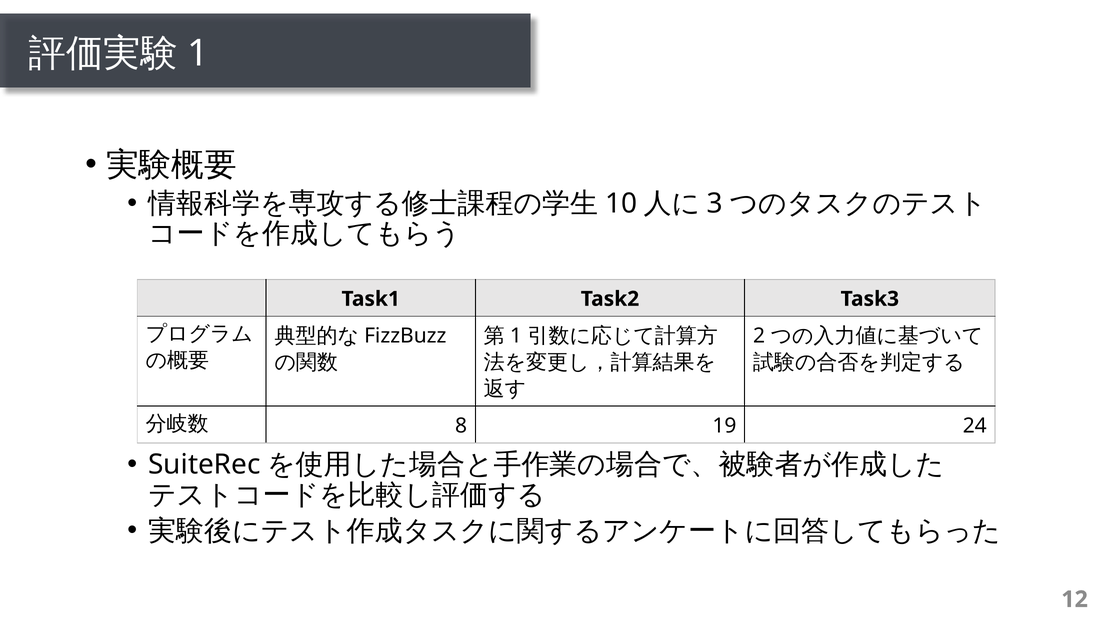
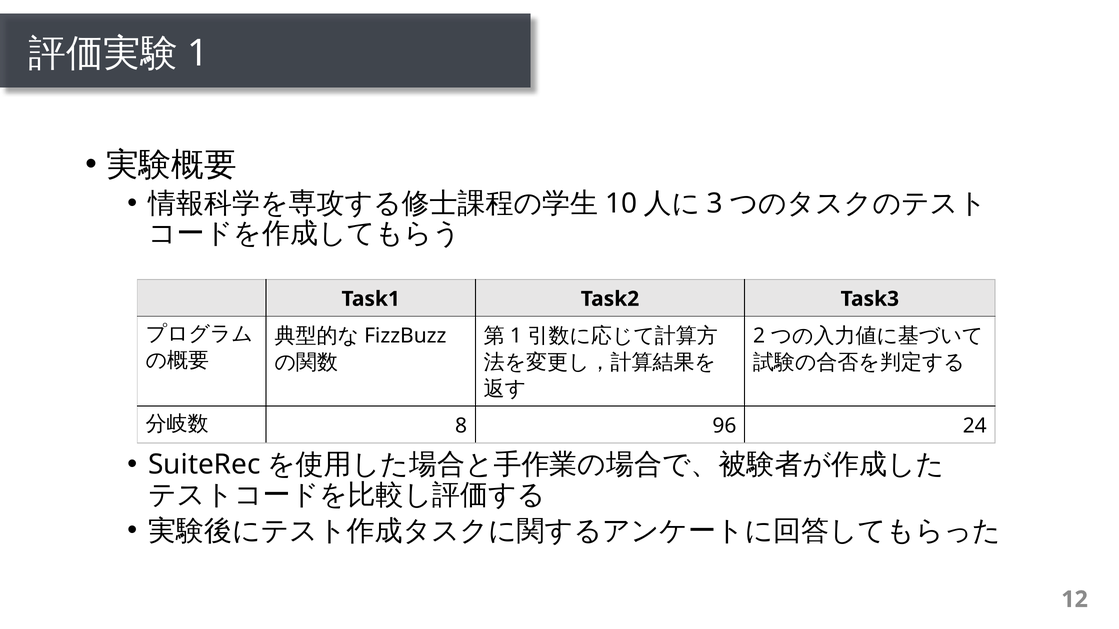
19: 19 -> 96
